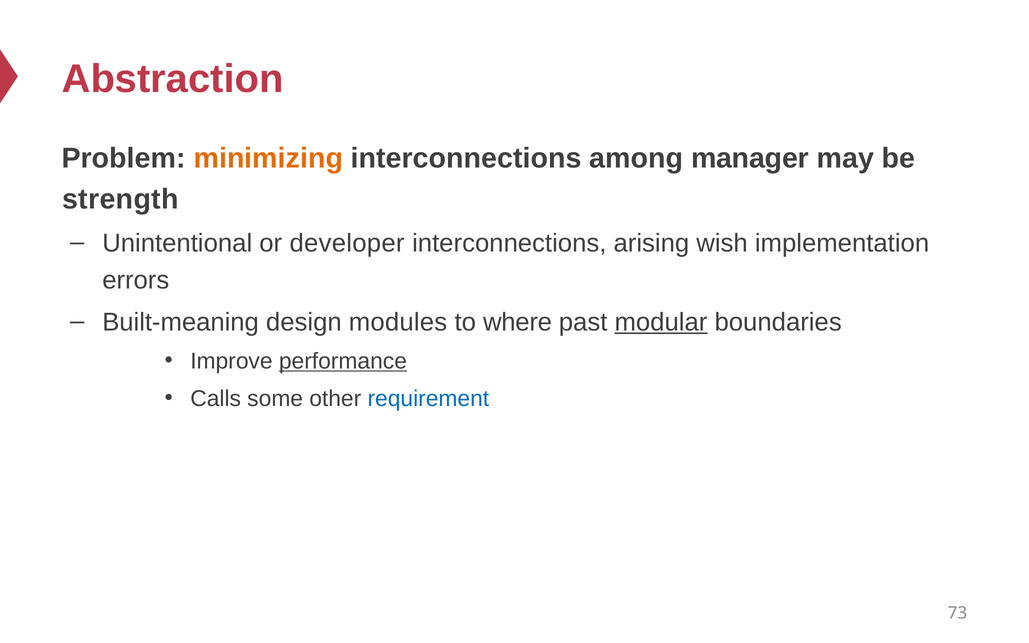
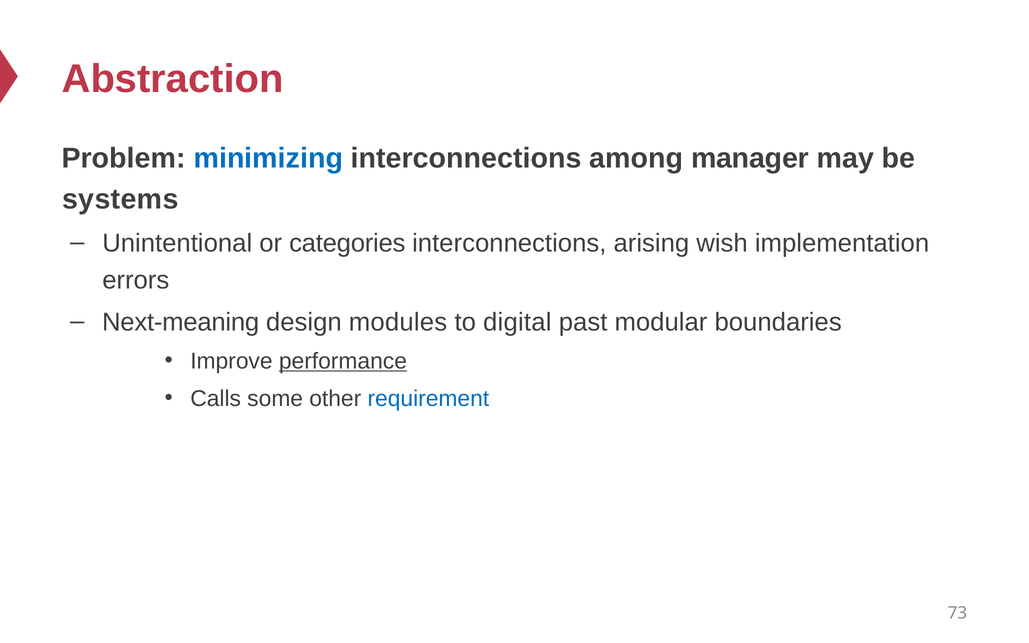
minimizing colour: orange -> blue
strength: strength -> systems
developer: developer -> categories
Built-meaning: Built-meaning -> Next-meaning
where: where -> digital
modular underline: present -> none
